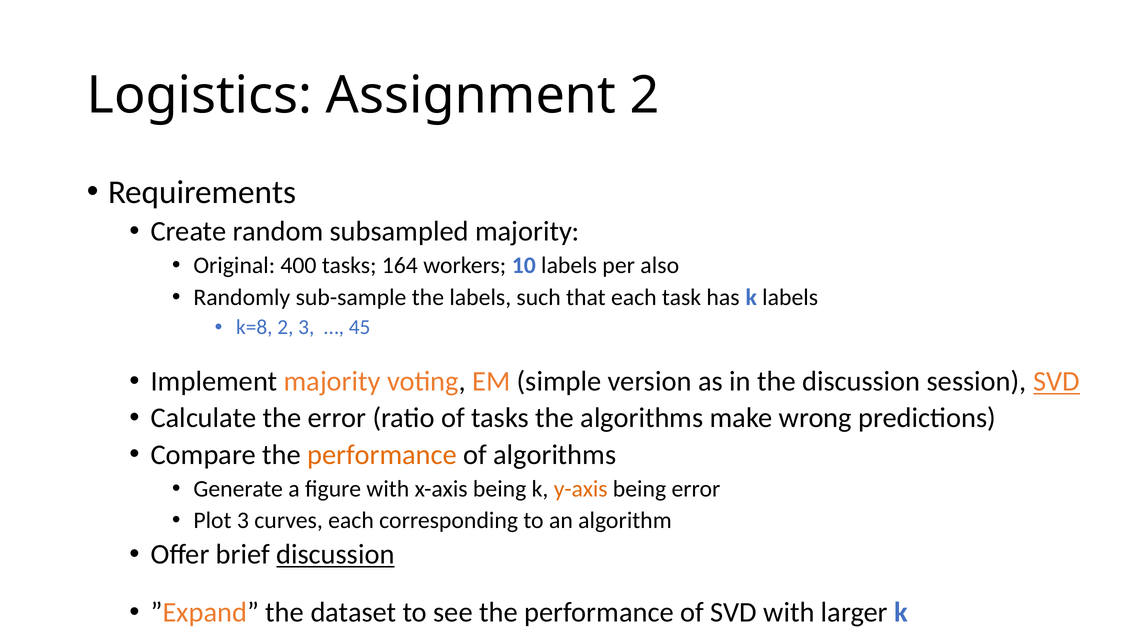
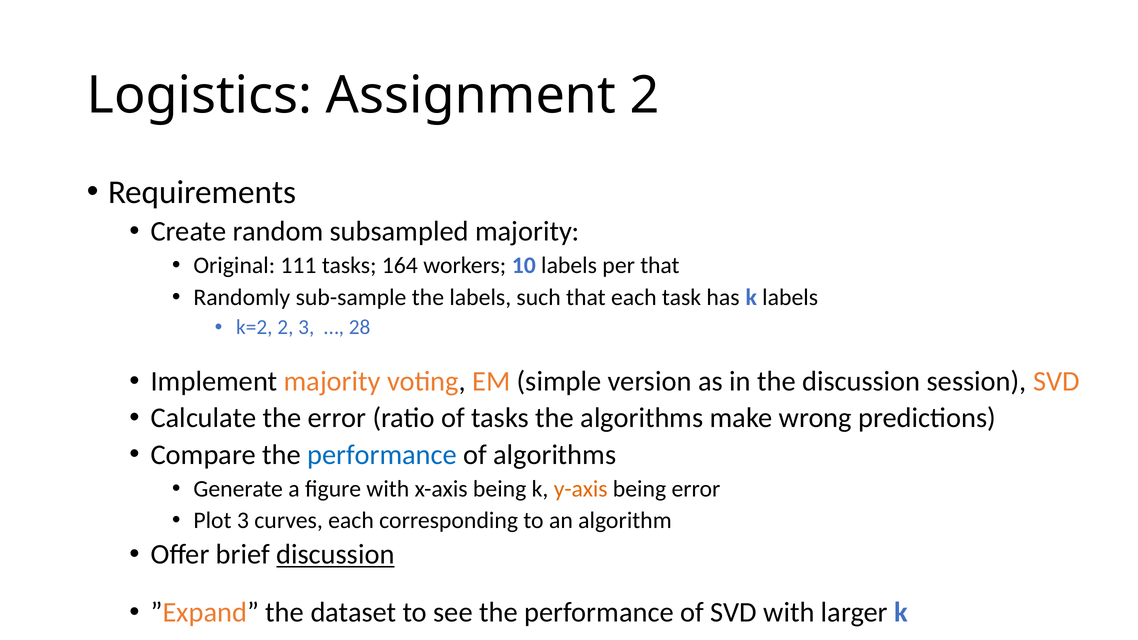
400: 400 -> 111
per also: also -> that
k=8: k=8 -> k=2
45: 45 -> 28
SVD at (1057, 382) underline: present -> none
performance at (382, 455) colour: orange -> blue
